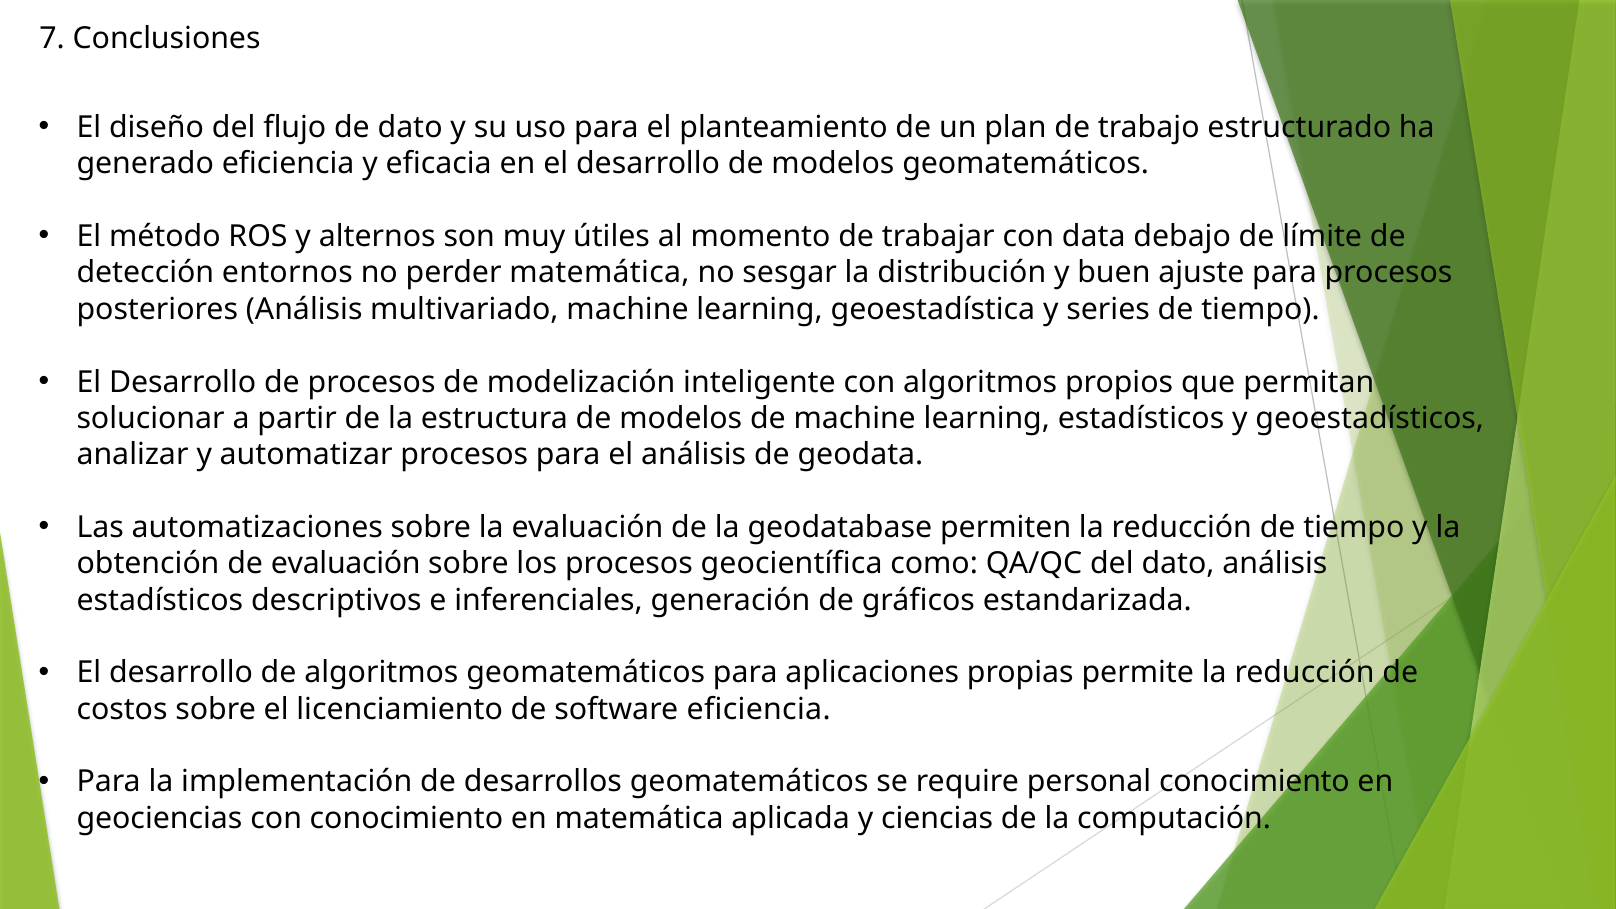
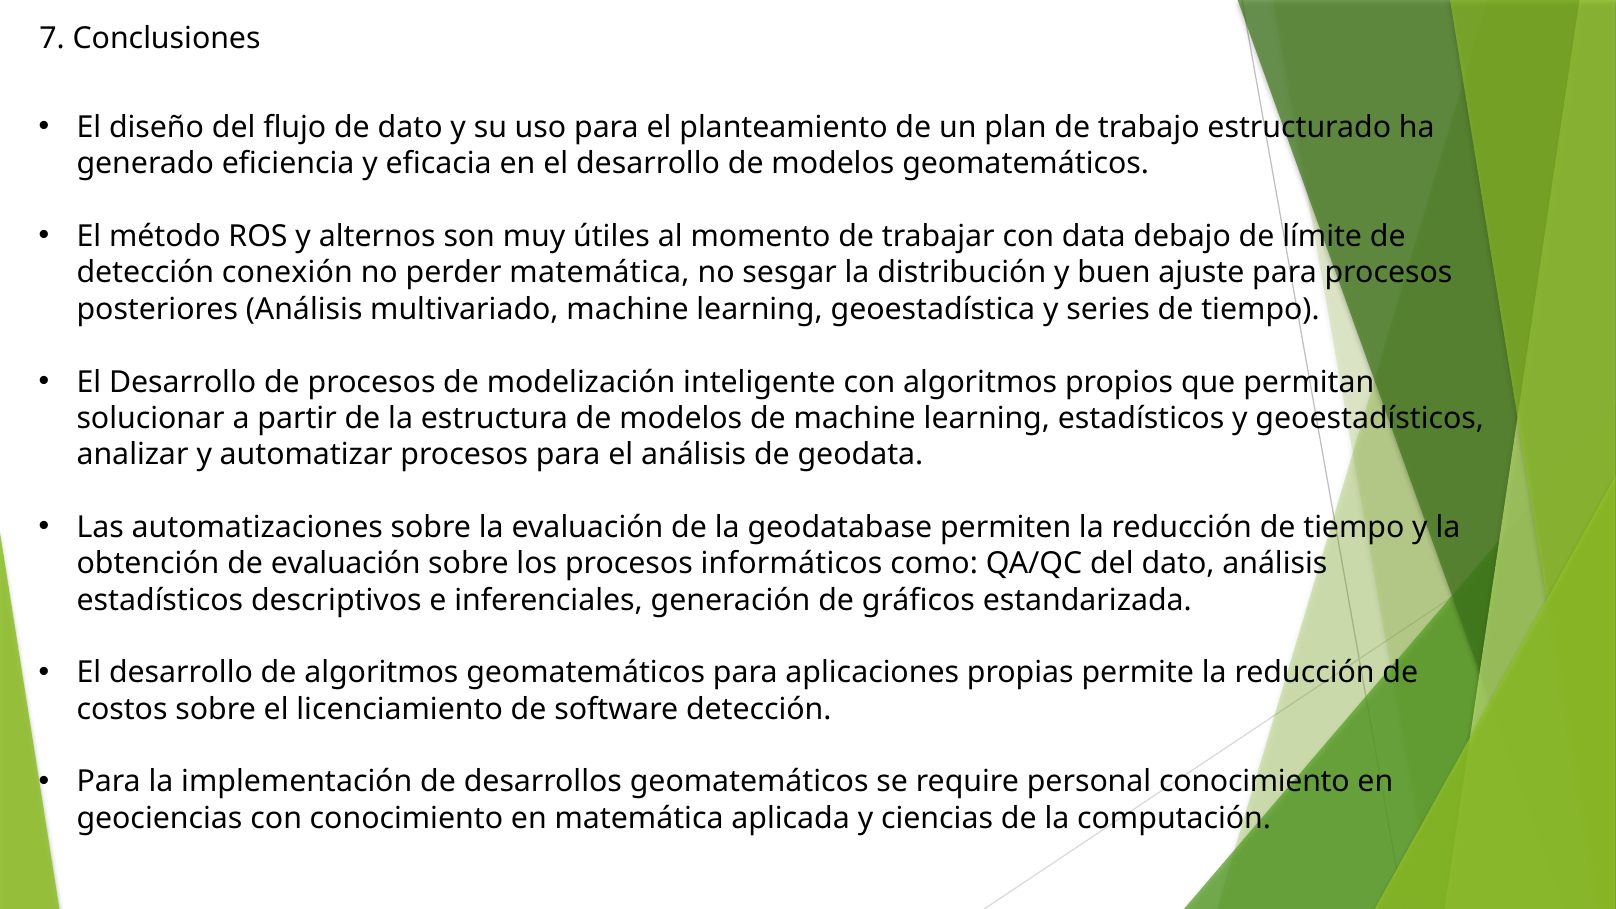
entornos: entornos -> conexión
geocientífica: geocientífica -> informáticos
software eficiencia: eficiencia -> detección
